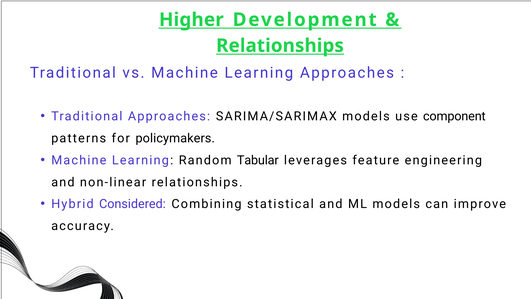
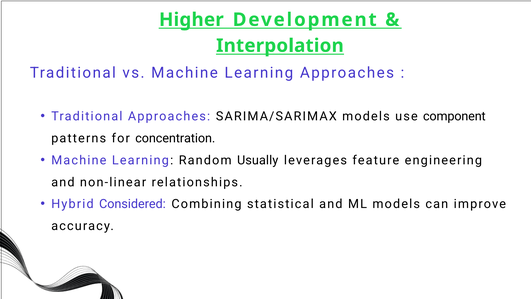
Relationships at (280, 46): Relationships -> Interpolation
policymakers: policymakers -> concentration
Tabular: Tabular -> Usually
